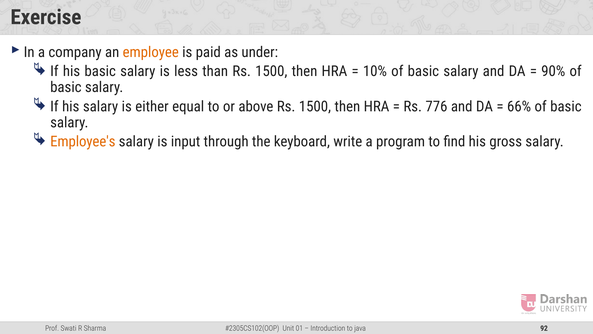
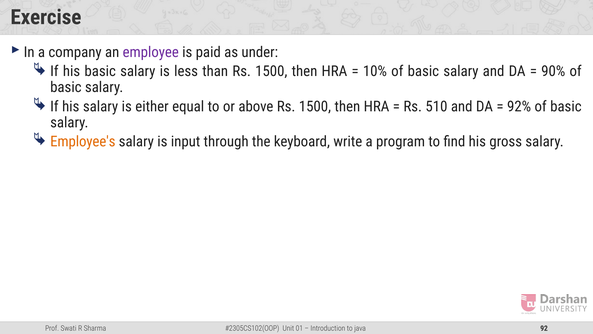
employee colour: orange -> purple
776: 776 -> 510
66%: 66% -> 92%
